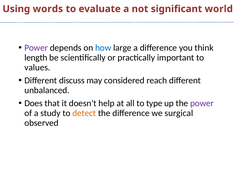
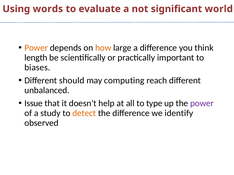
Power at (36, 48) colour: purple -> orange
how colour: blue -> orange
values: values -> biases
discuss: discuss -> should
considered: considered -> computing
Does: Does -> Issue
surgical: surgical -> identify
